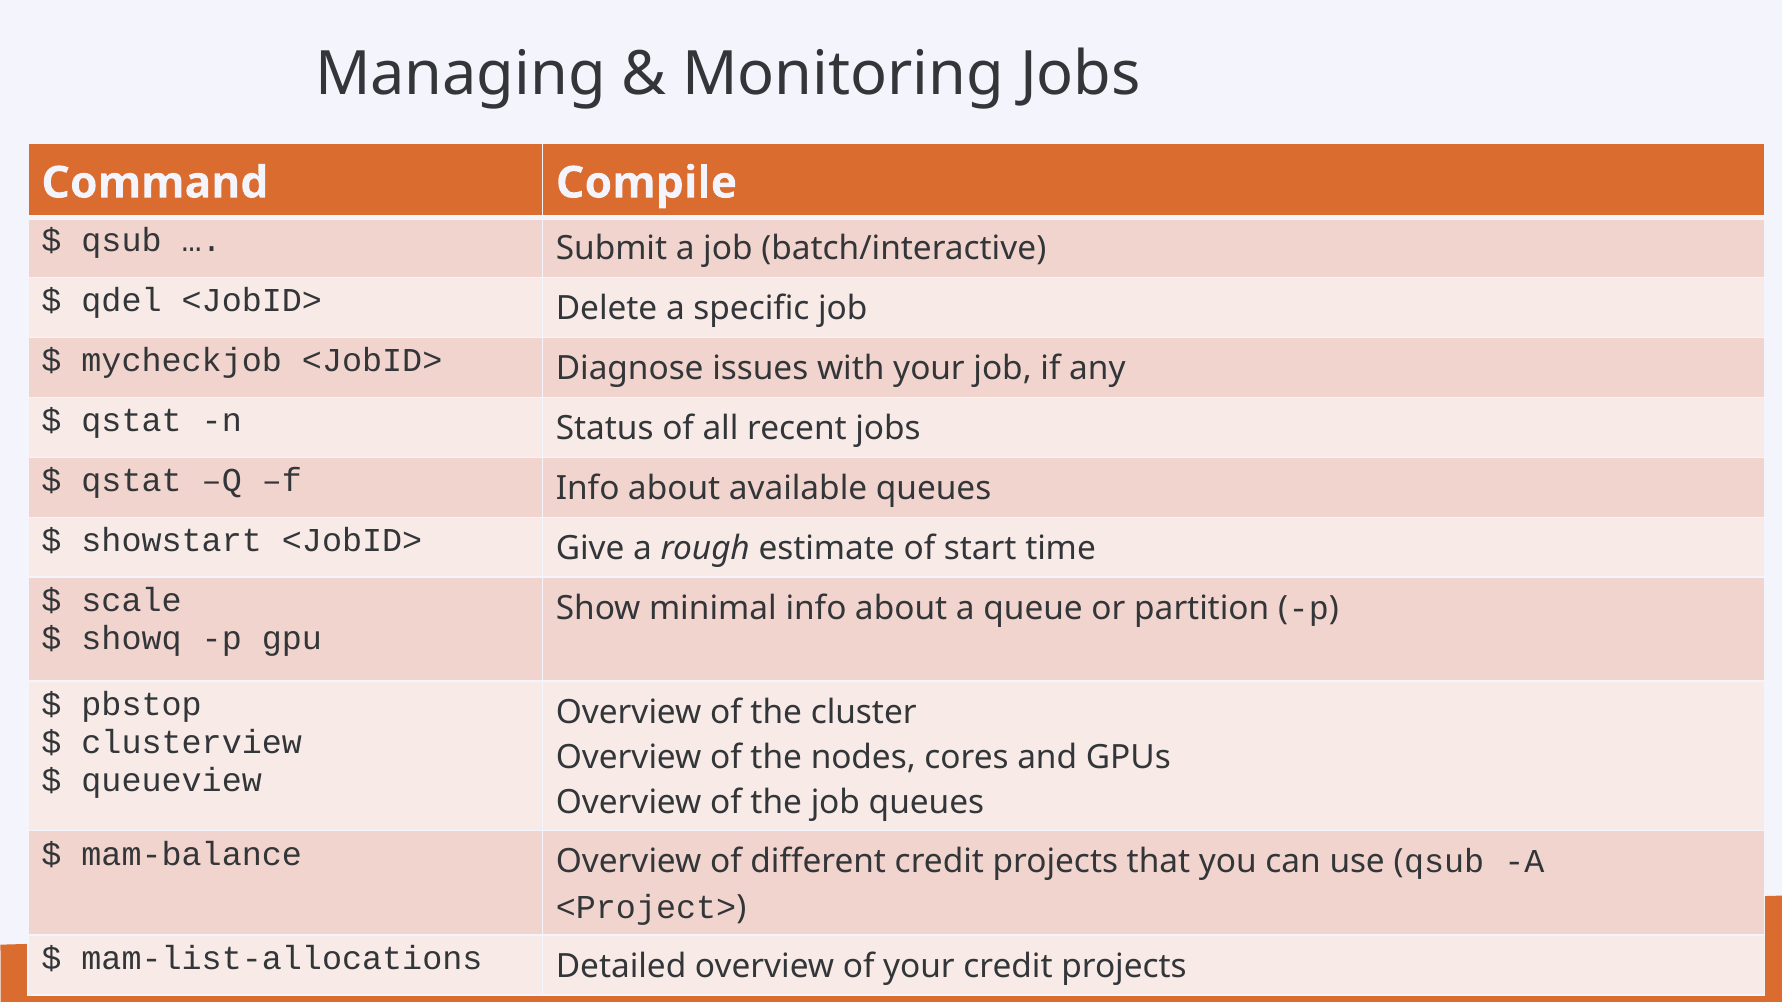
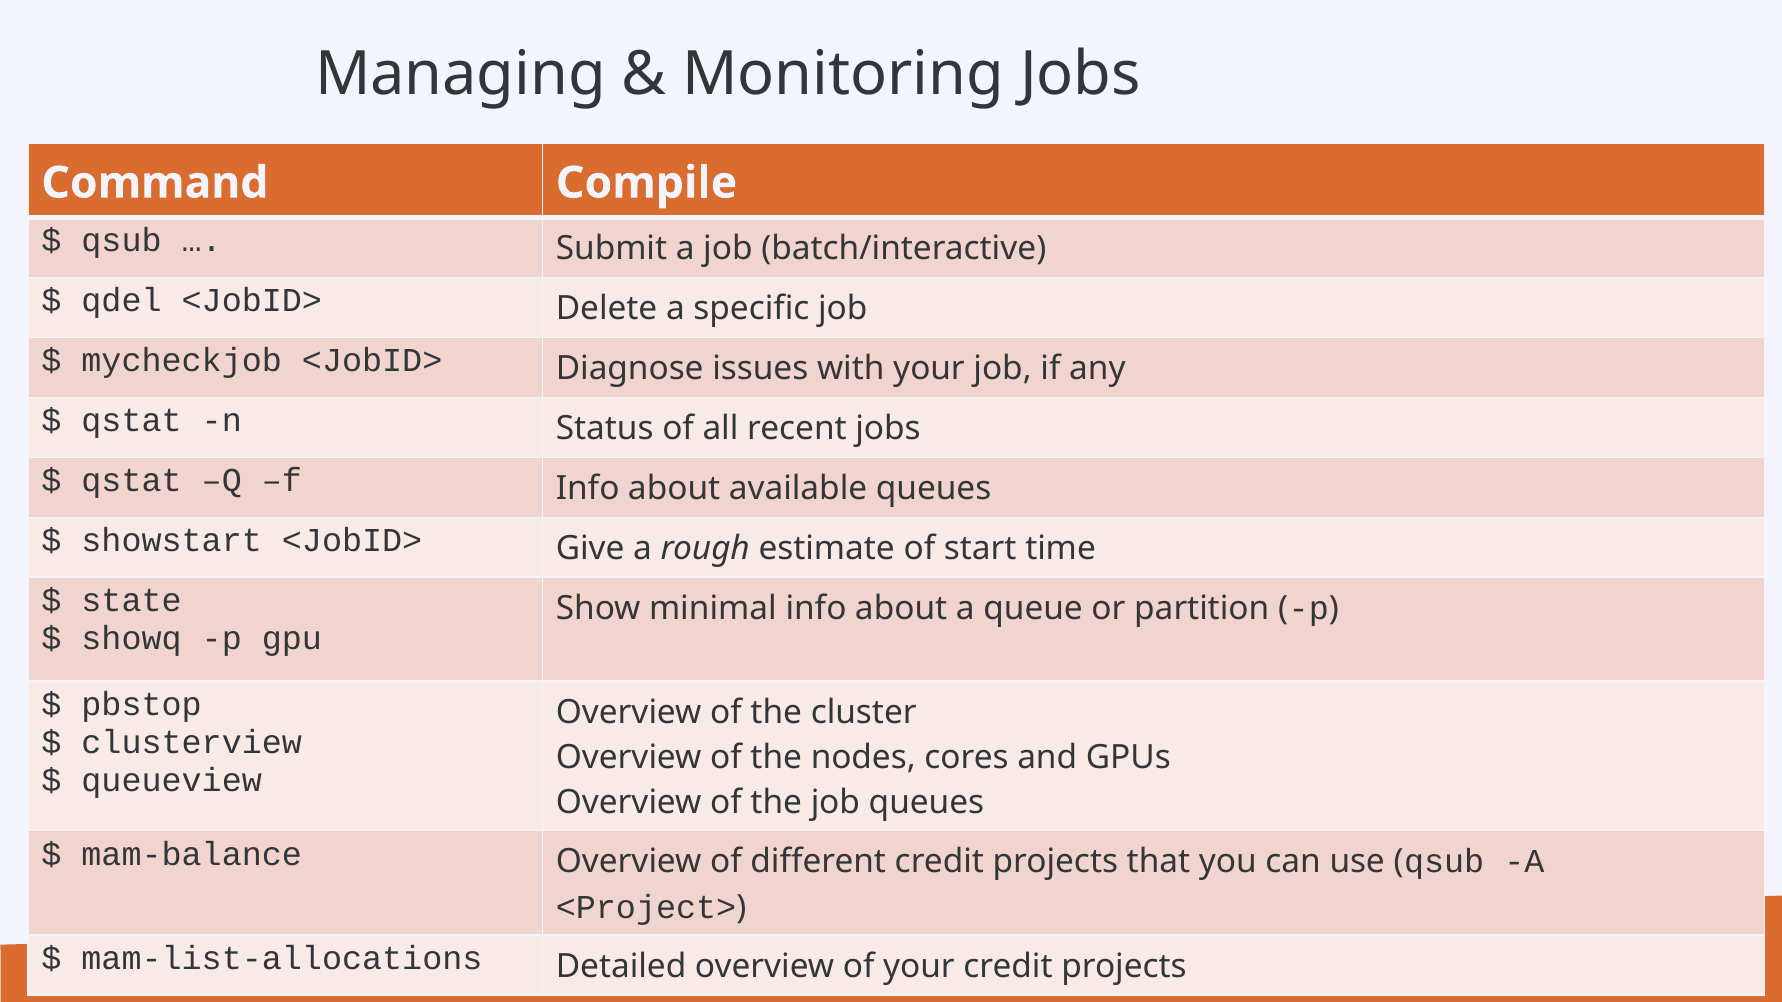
scale: scale -> state
